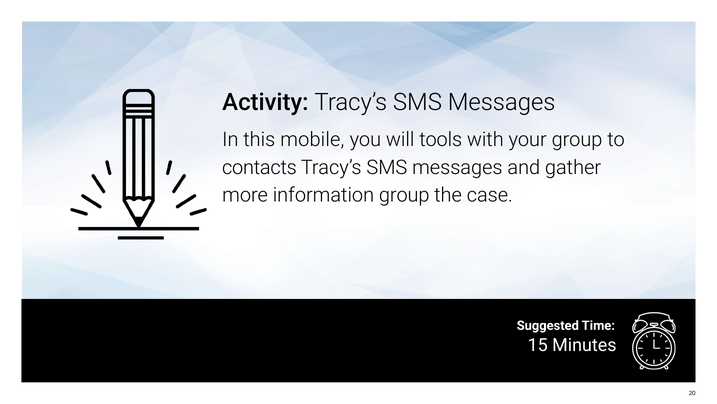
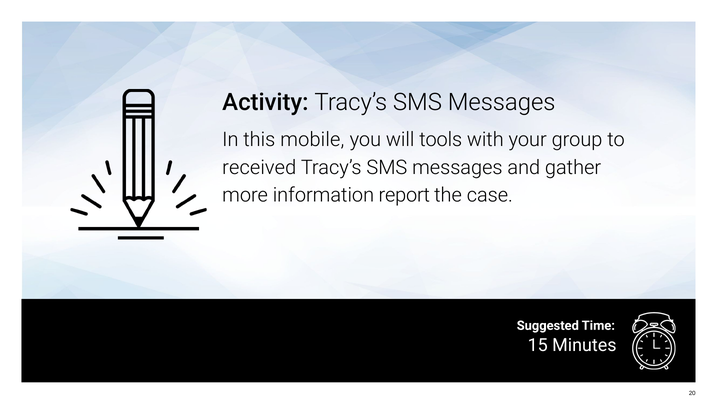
contacts: contacts -> received
information group: group -> report
